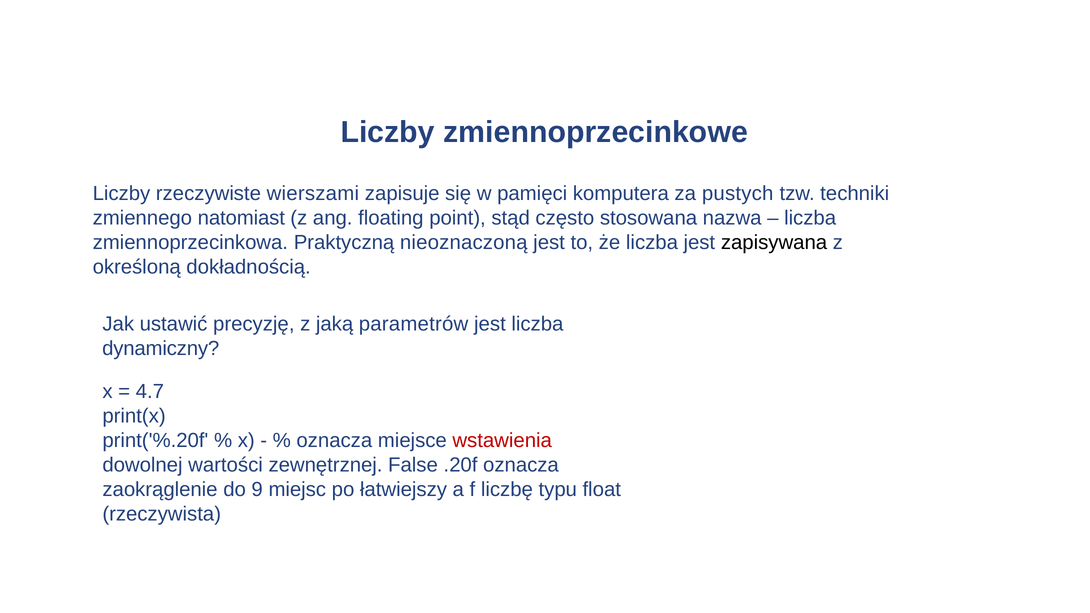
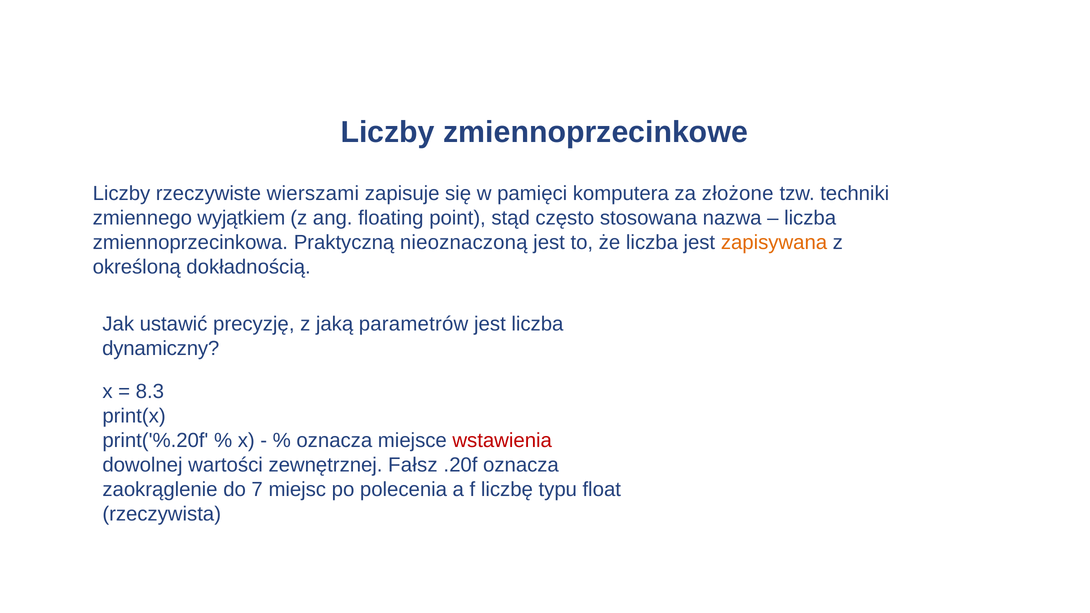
pustych: pustych -> złożone
natomiast: natomiast -> wyjątkiem
zapisywana colour: black -> orange
4.7: 4.7 -> 8.3
False: False -> Fałsz
9: 9 -> 7
łatwiejszy: łatwiejszy -> polecenia
